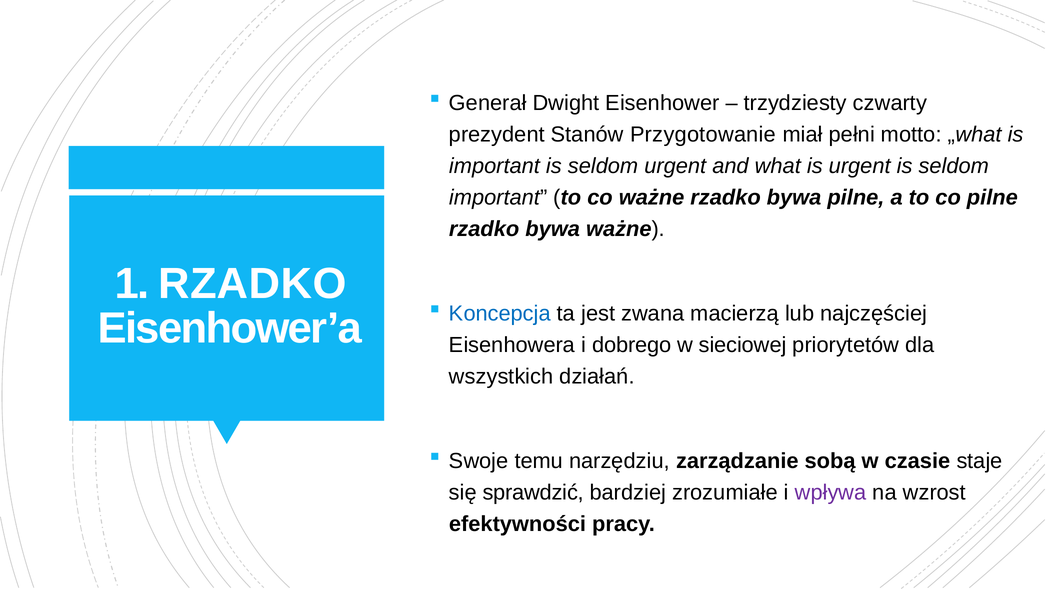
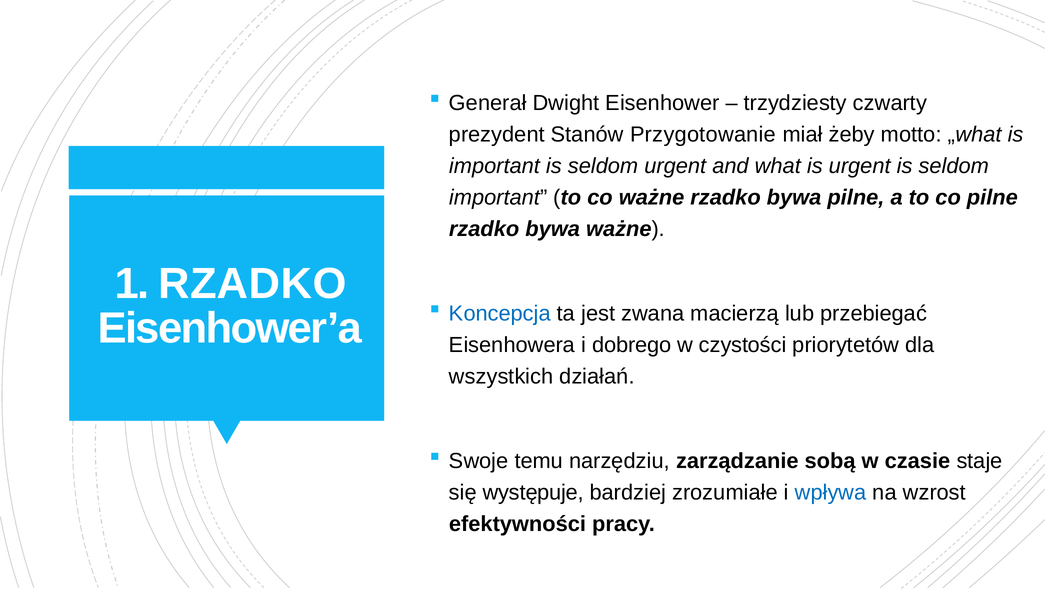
pełni: pełni -> żeby
najczęściej: najczęściej -> przebiegać
sieciowej: sieciowej -> czystości
sprawdzić: sprawdzić -> występuje
wpływa colour: purple -> blue
